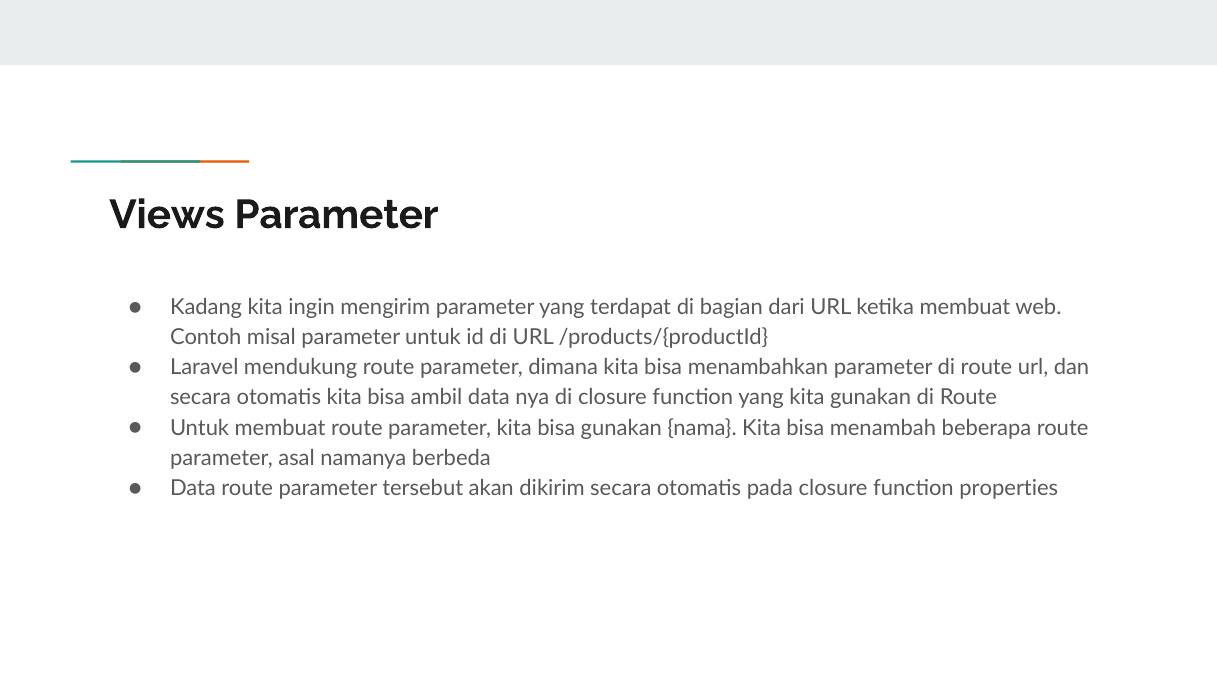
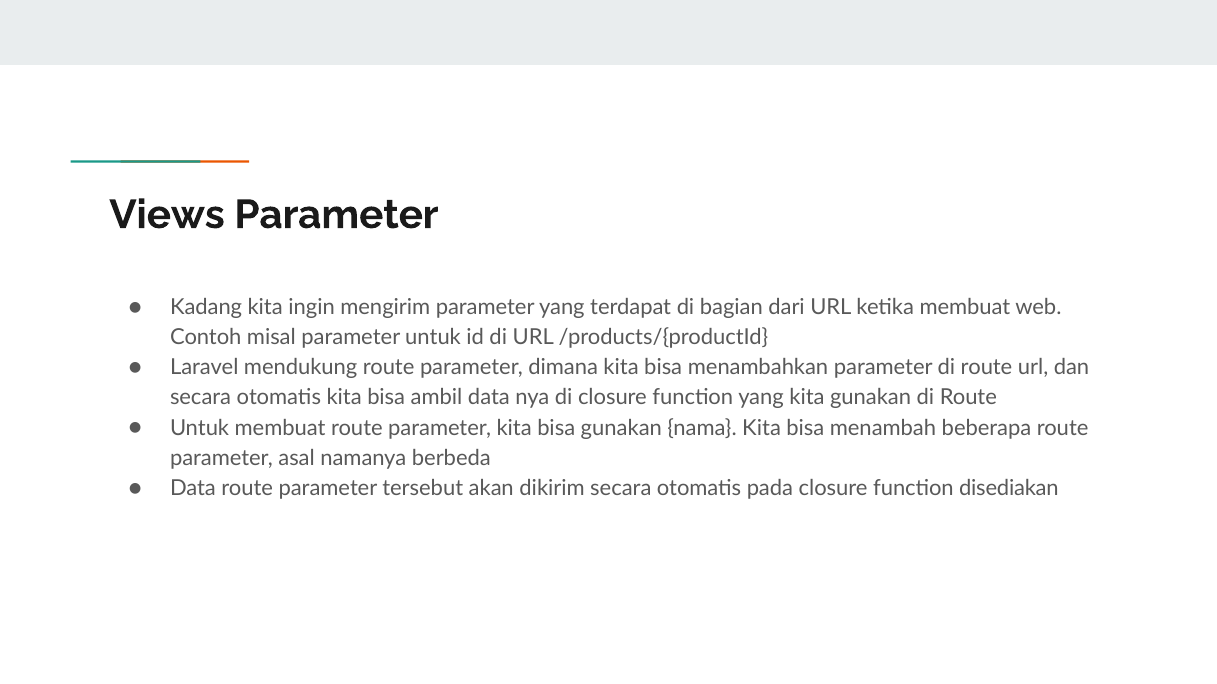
properties: properties -> disediakan
